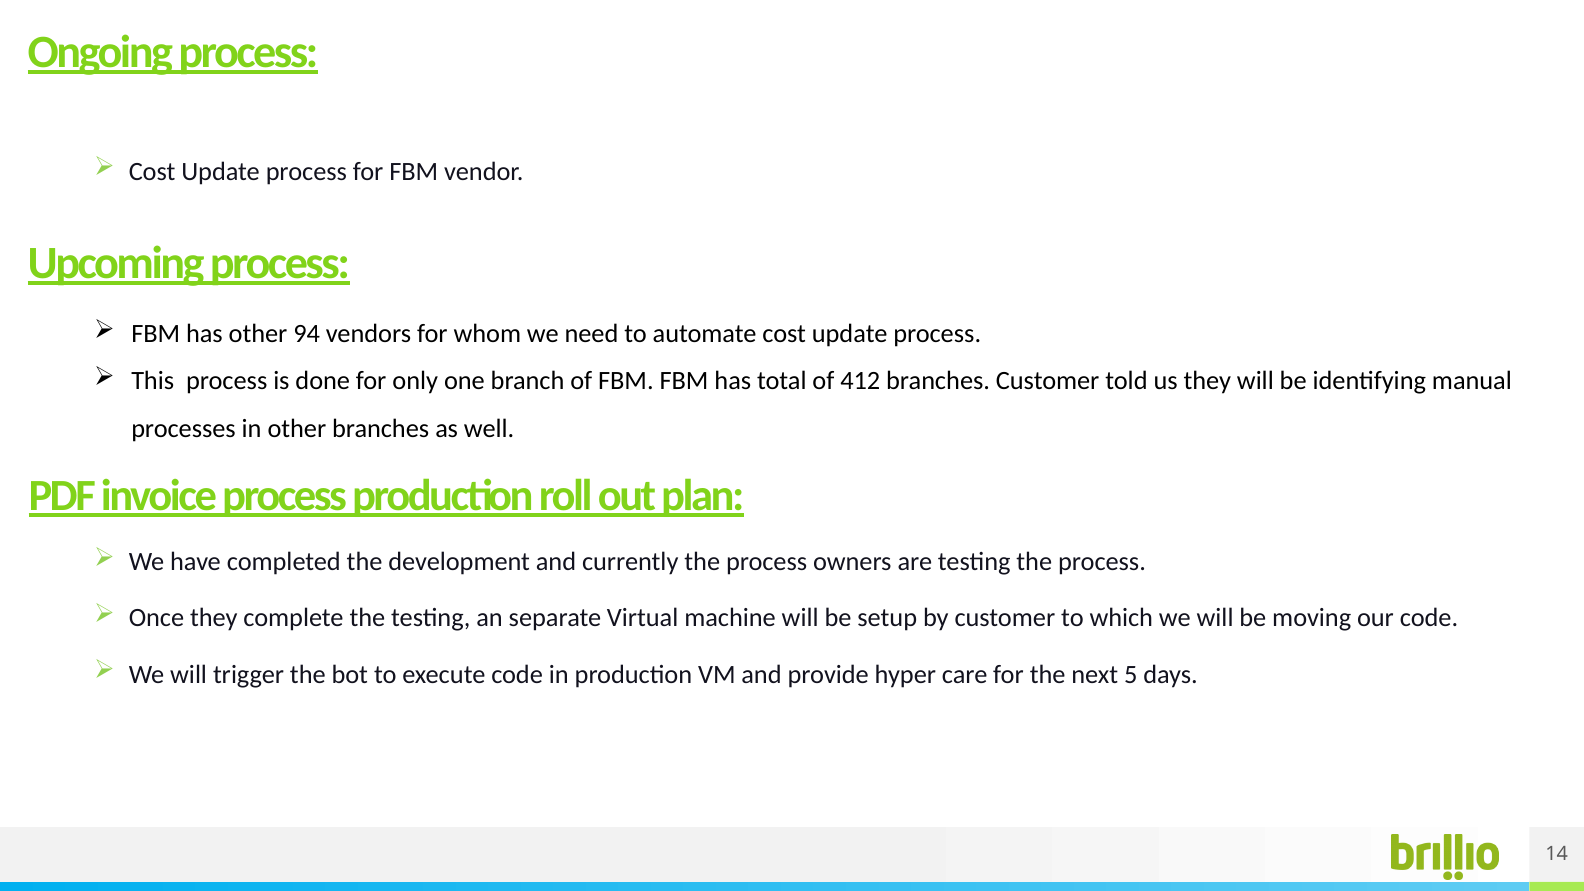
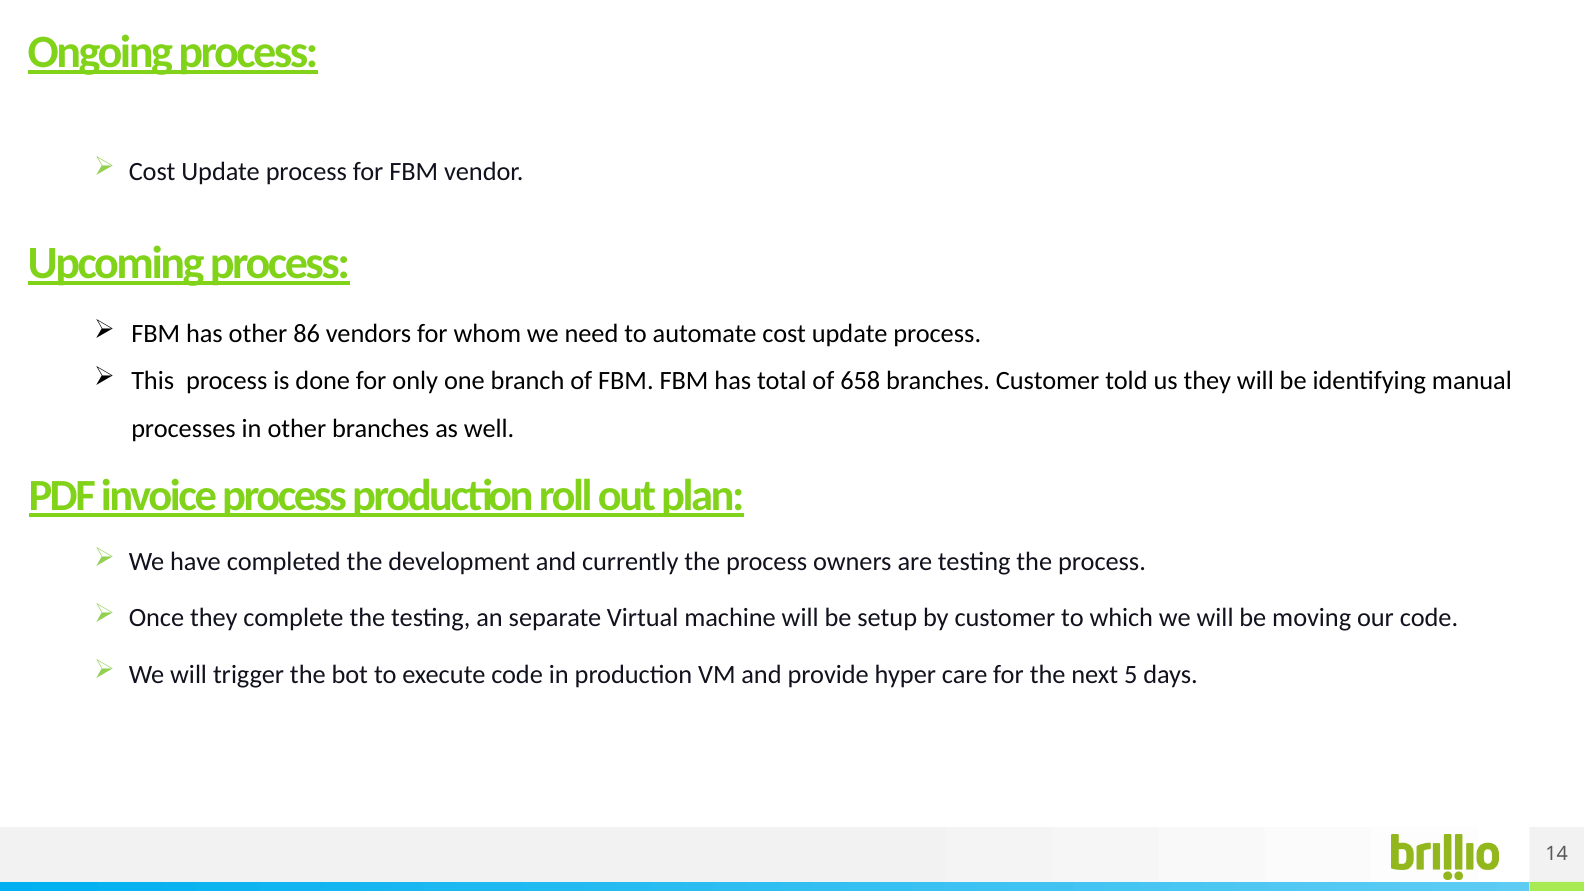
94: 94 -> 86
412: 412 -> 658
